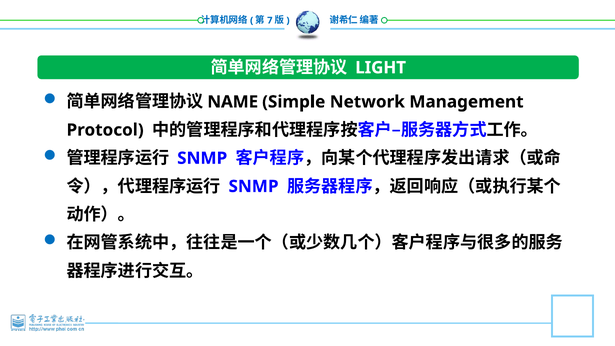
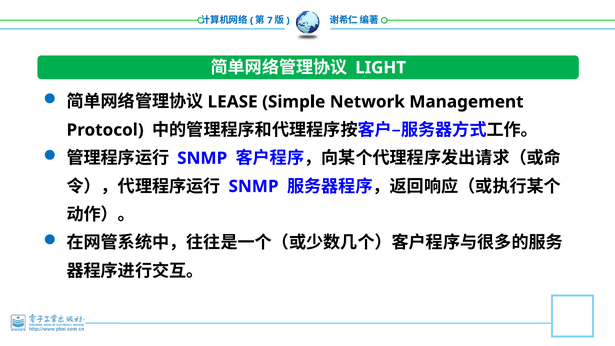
NAME: NAME -> LEASE
